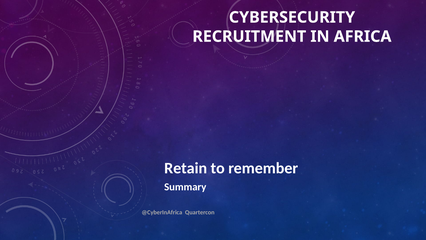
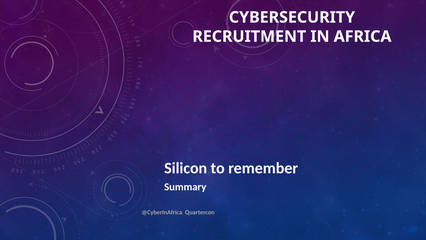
Retain: Retain -> Silicon
